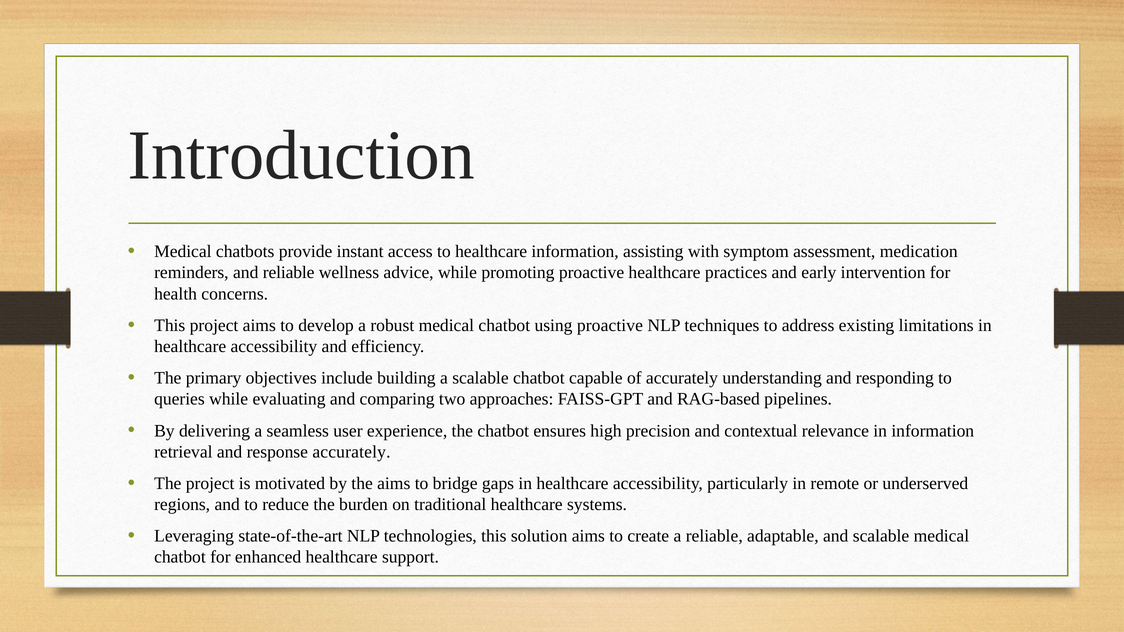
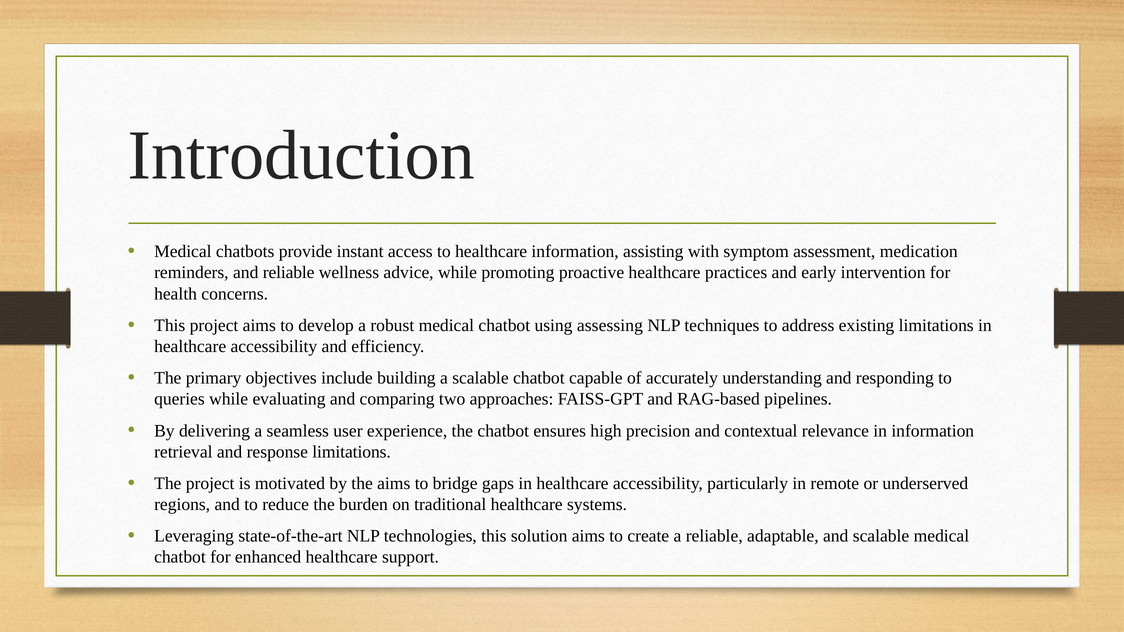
using proactive: proactive -> assessing
response accurately: accurately -> limitations
